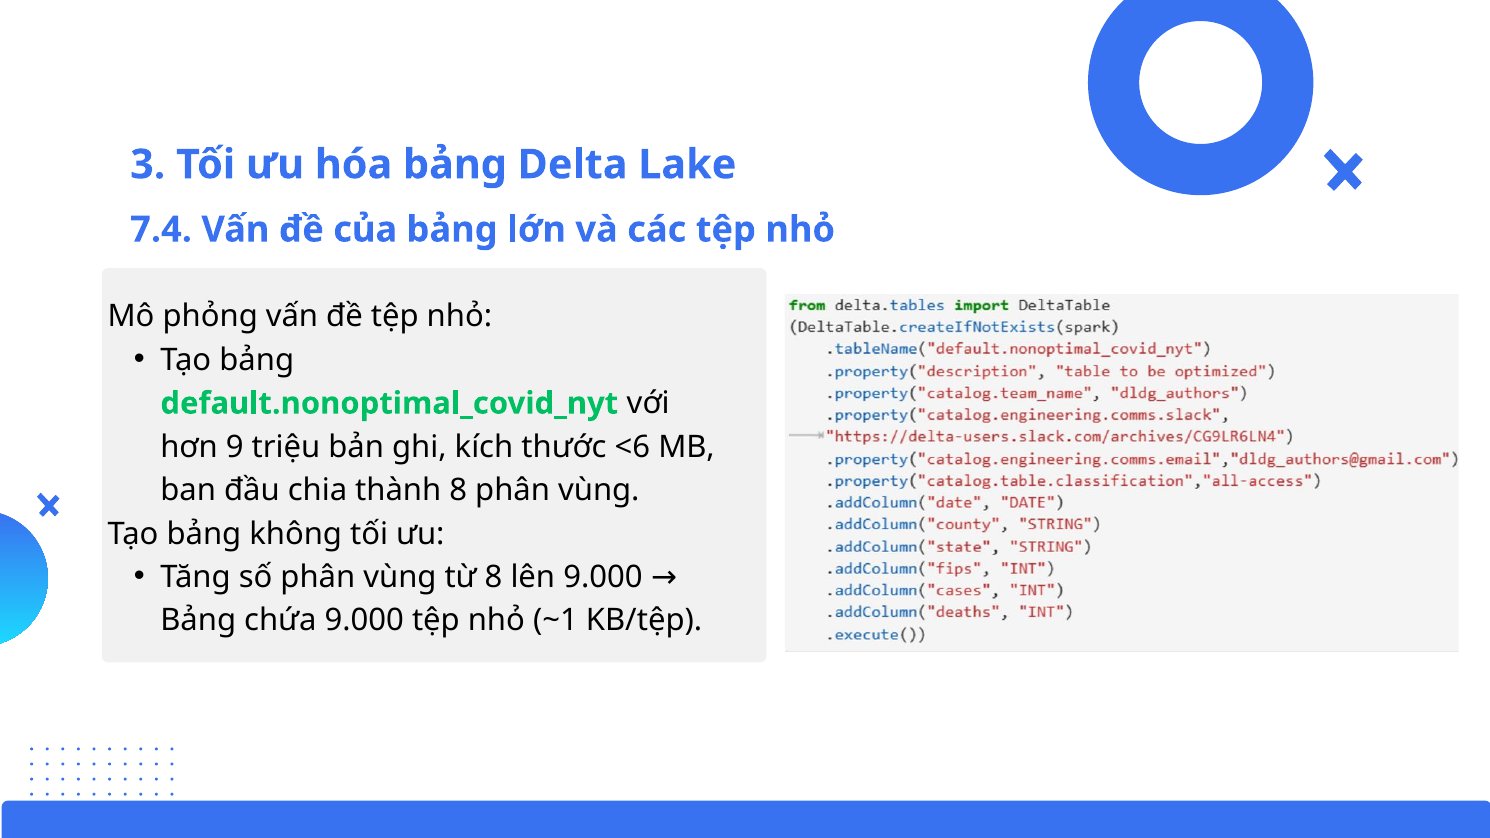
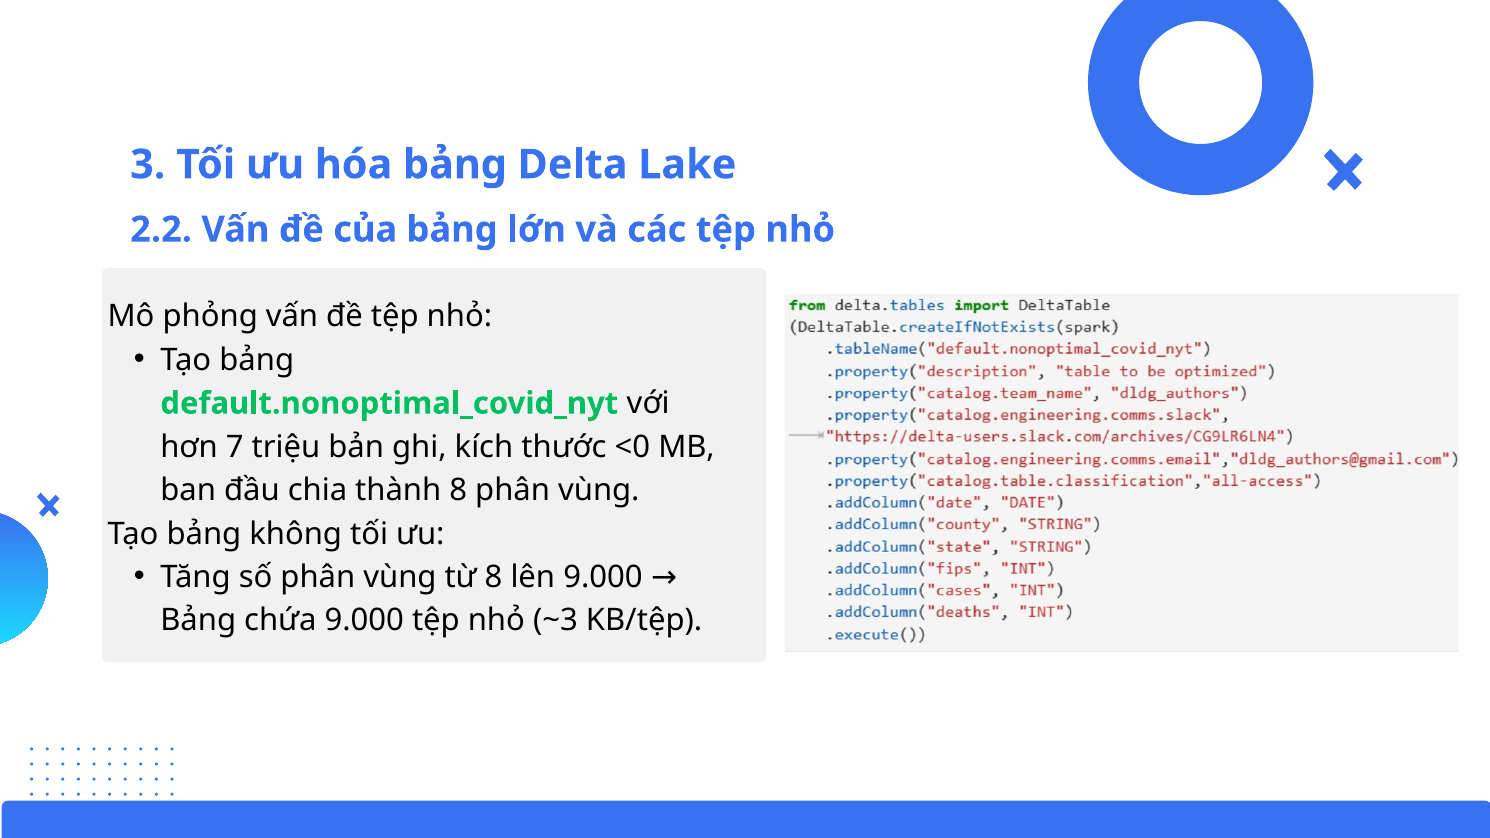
7.4: 7.4 -> 2.2
9: 9 -> 7
<6: <6 -> <0
~1: ~1 -> ~3
